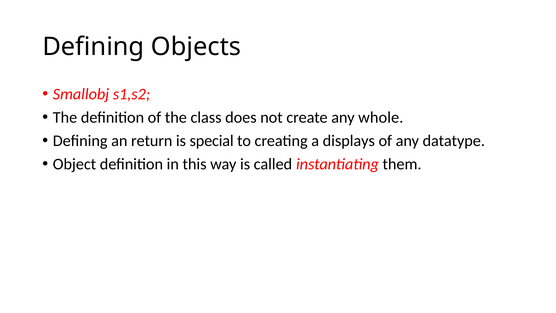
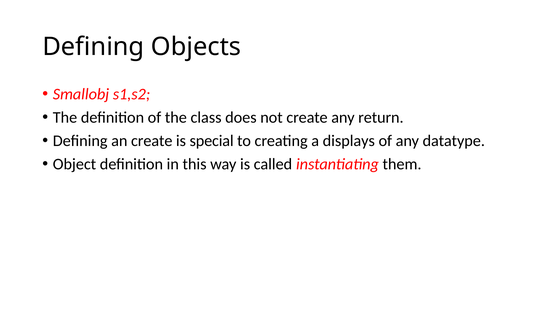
whole: whole -> return
an return: return -> create
